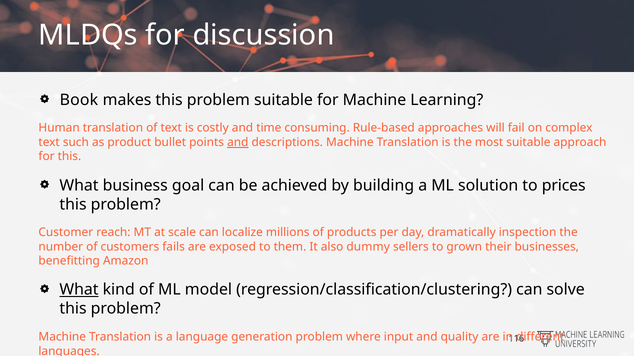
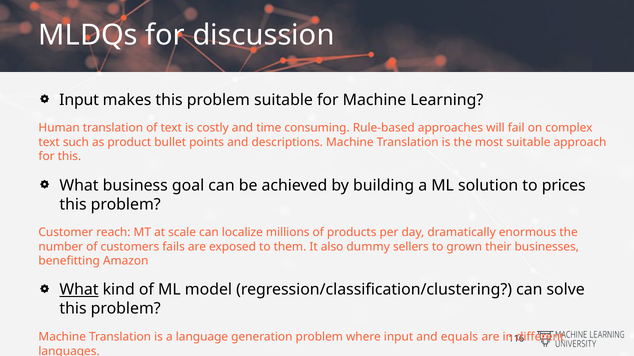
Book at (79, 100): Book -> Input
and at (238, 143) underline: present -> none
inspection: inspection -> enormous
quality: quality -> equals
